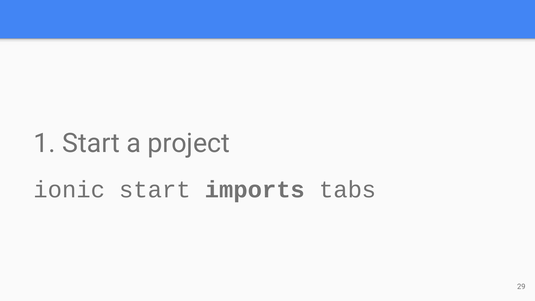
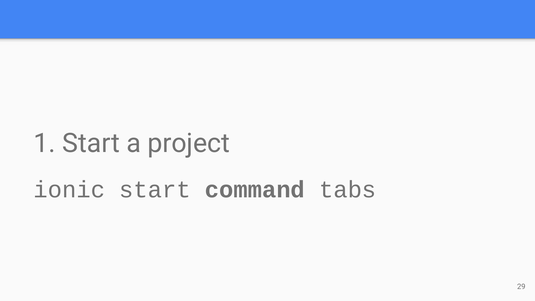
imports: imports -> command
